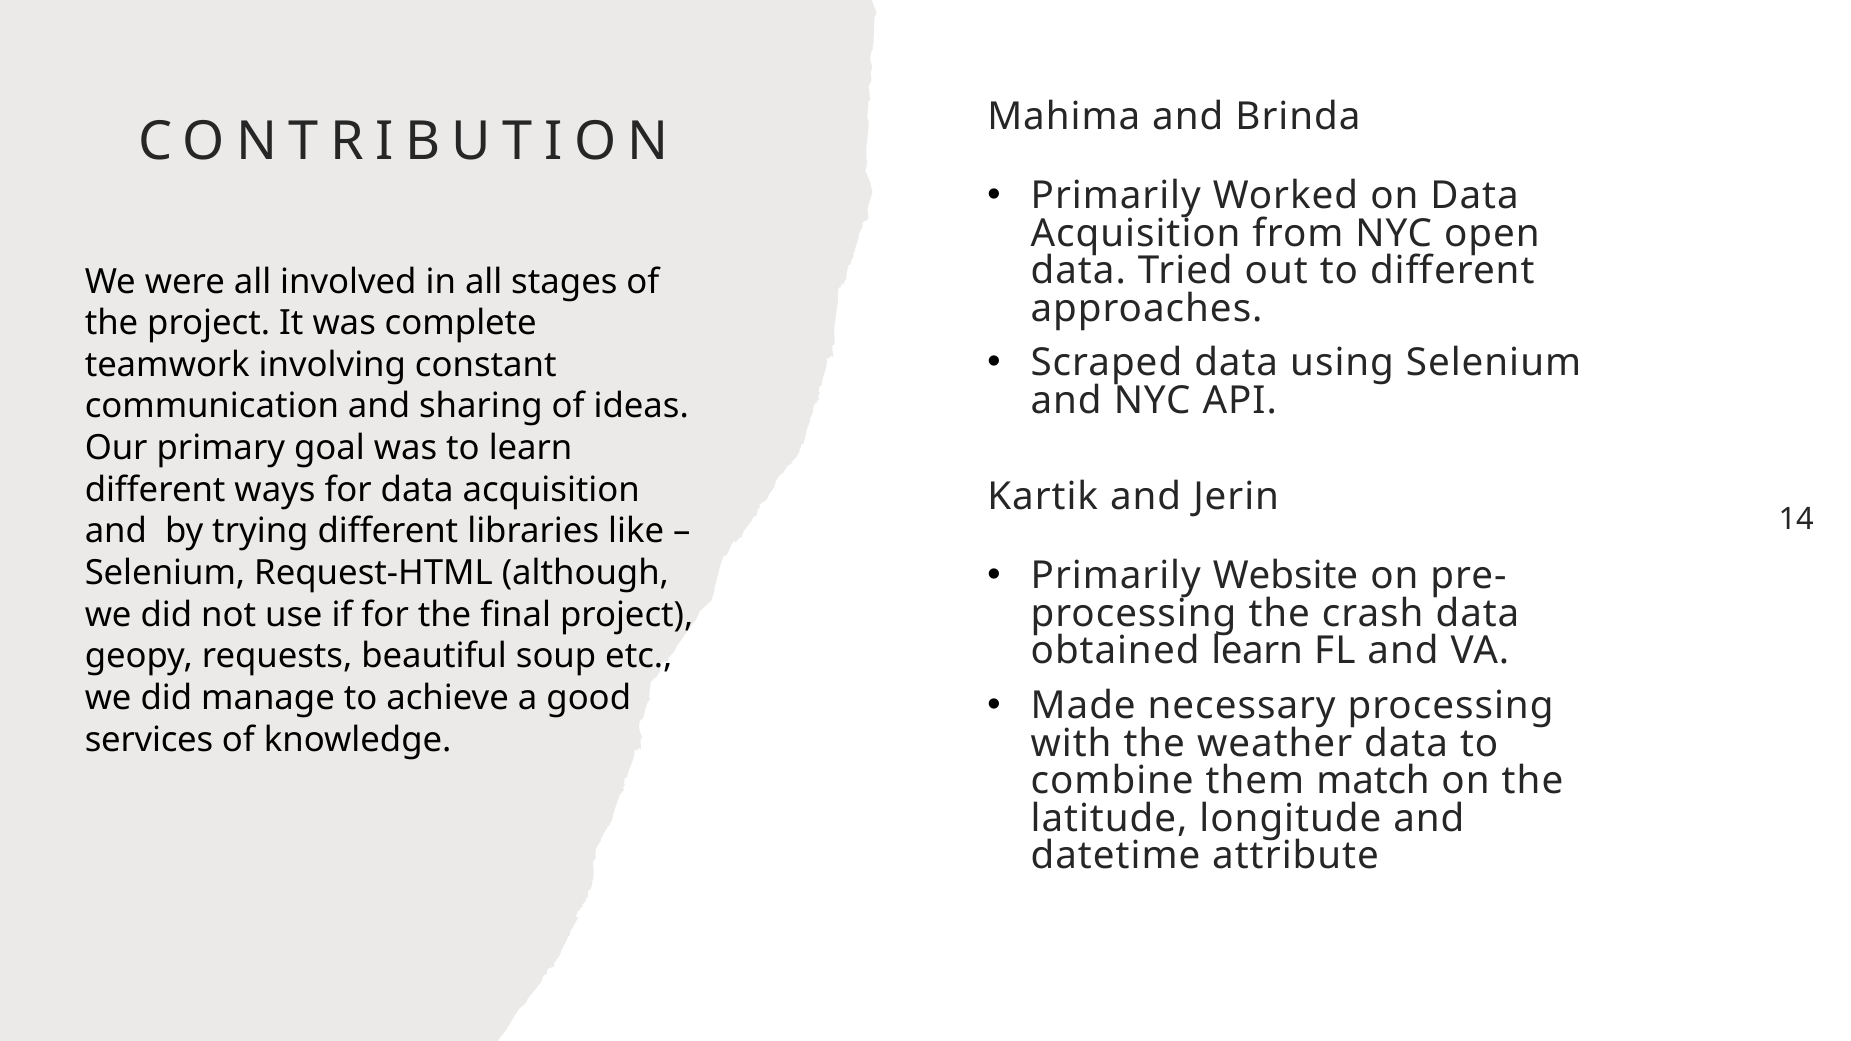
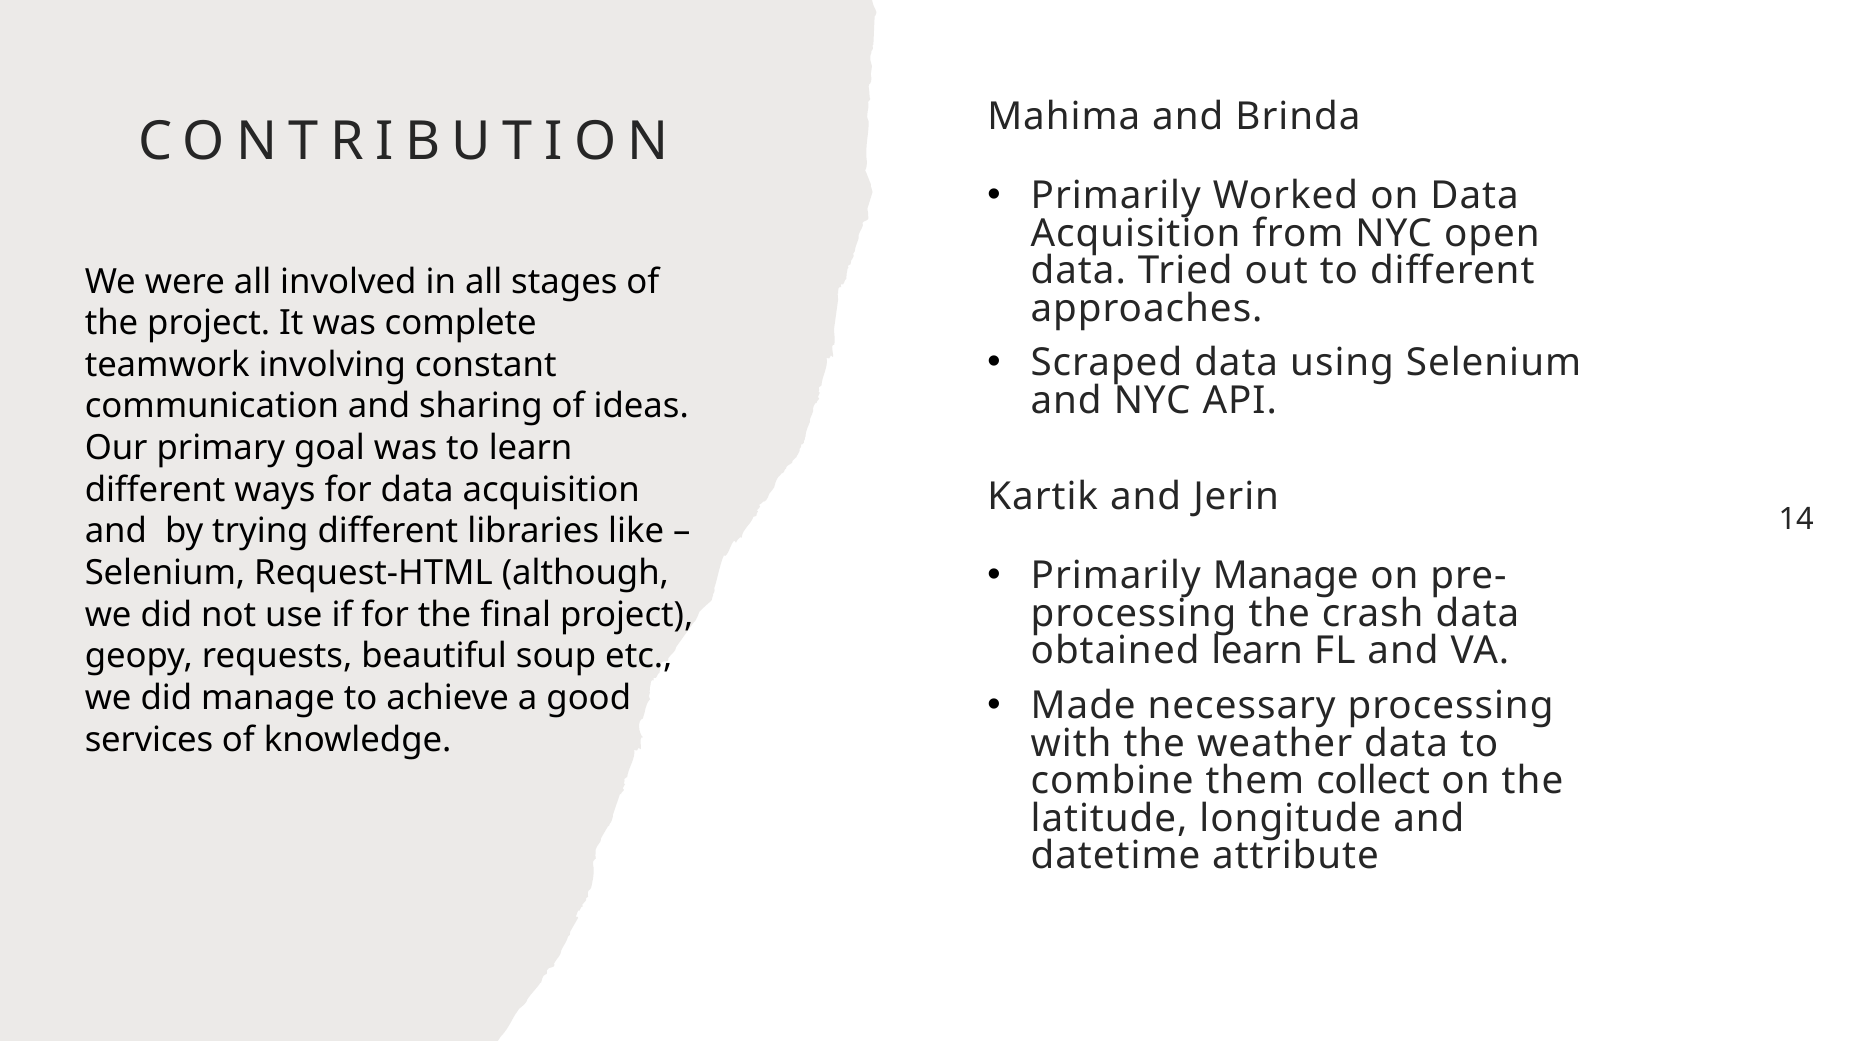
Primarily Website: Website -> Manage
match: match -> collect
